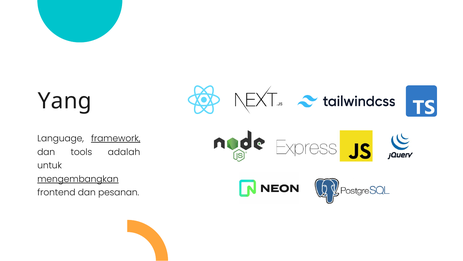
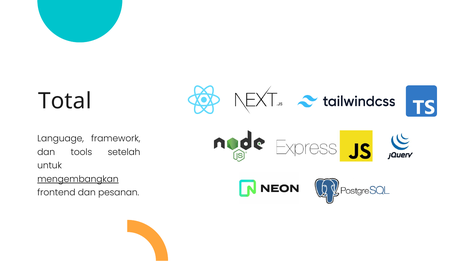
Yang: Yang -> Total
framework underline: present -> none
adalah: adalah -> setelah
